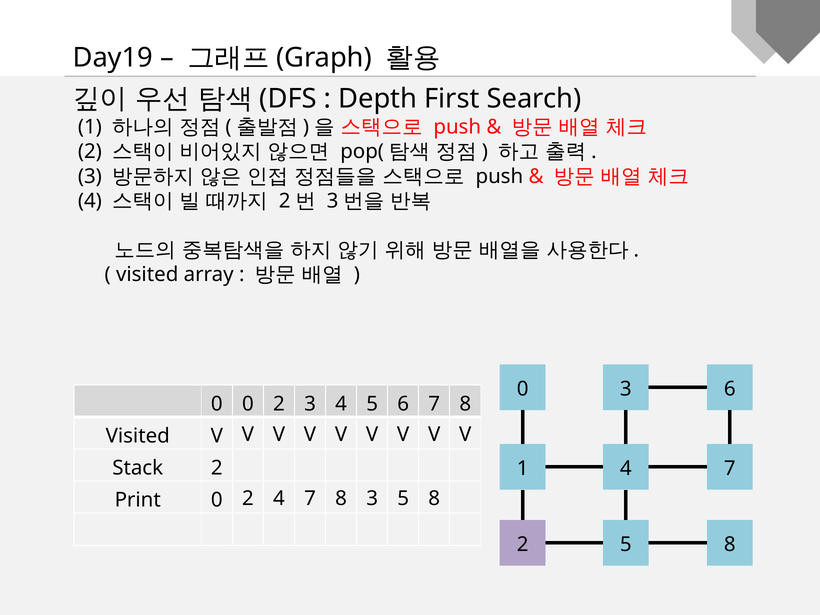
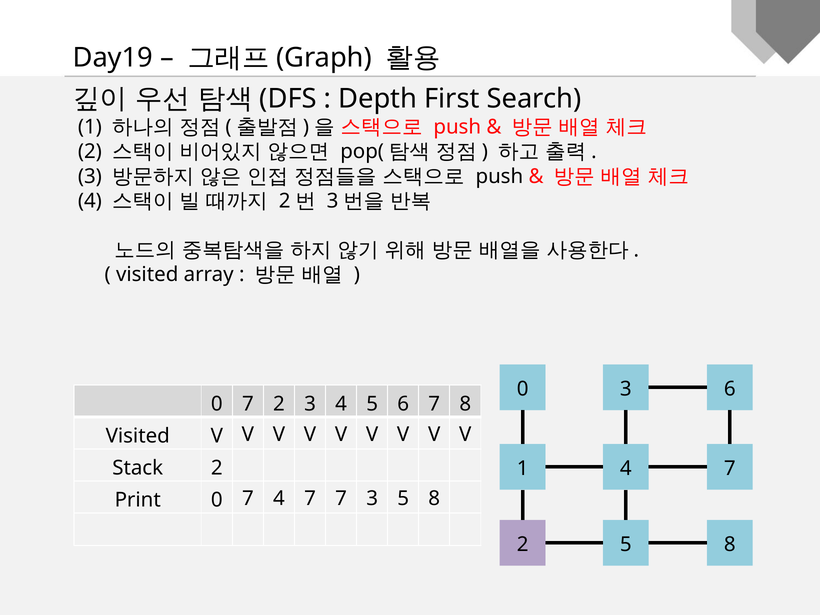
0 at (248, 404): 0 -> 7
Print 0 2: 2 -> 7
4 7 8: 8 -> 7
